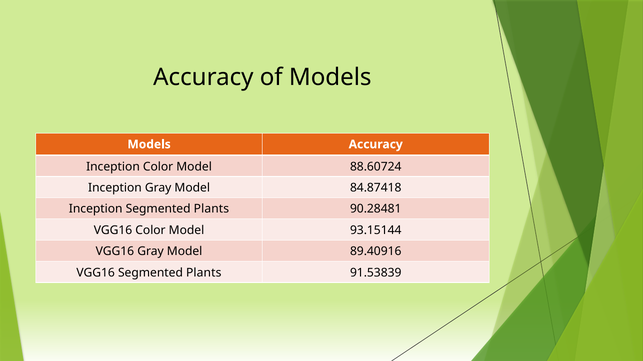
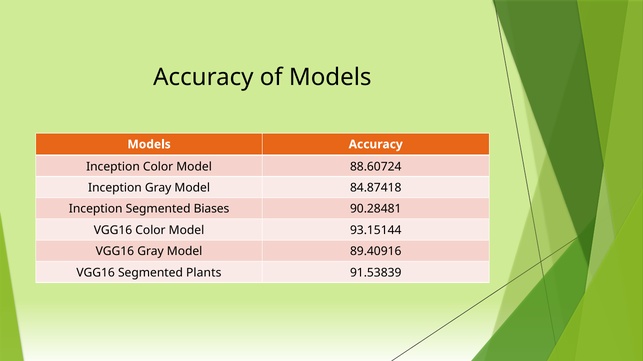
Inception Segmented Plants: Plants -> Biases
